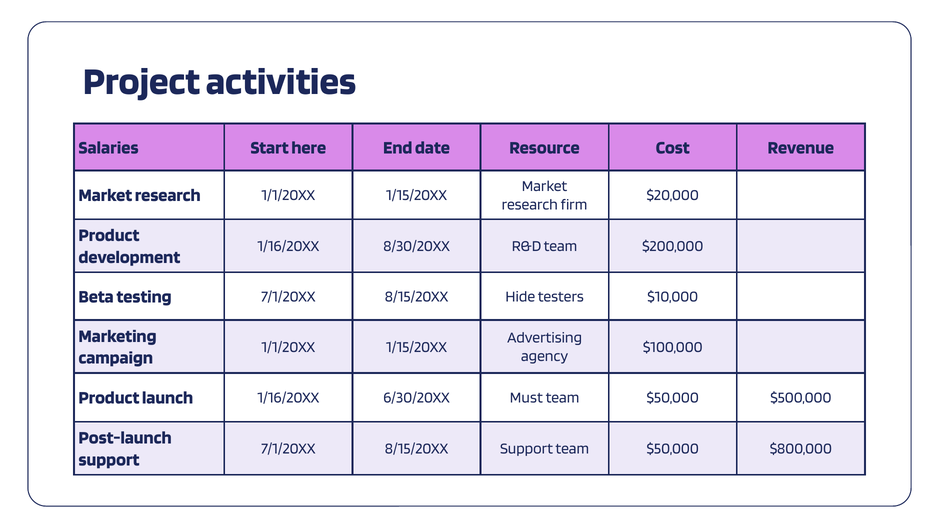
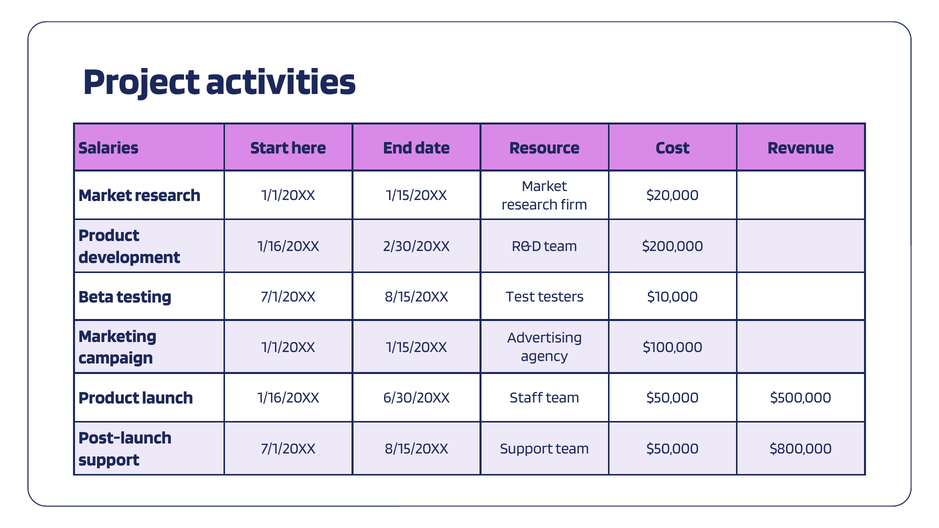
8/30/20XX: 8/30/20XX -> 2/30/20XX
Hide: Hide -> Test
Must: Must -> Staff
